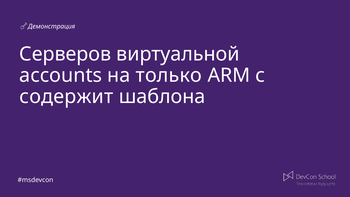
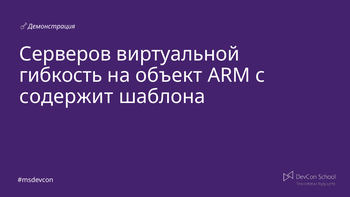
accounts: accounts -> гибкость
только: только -> объект
